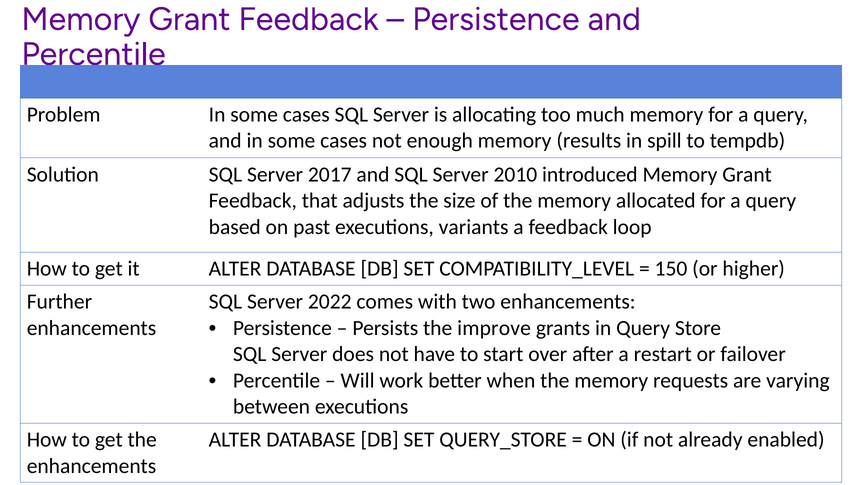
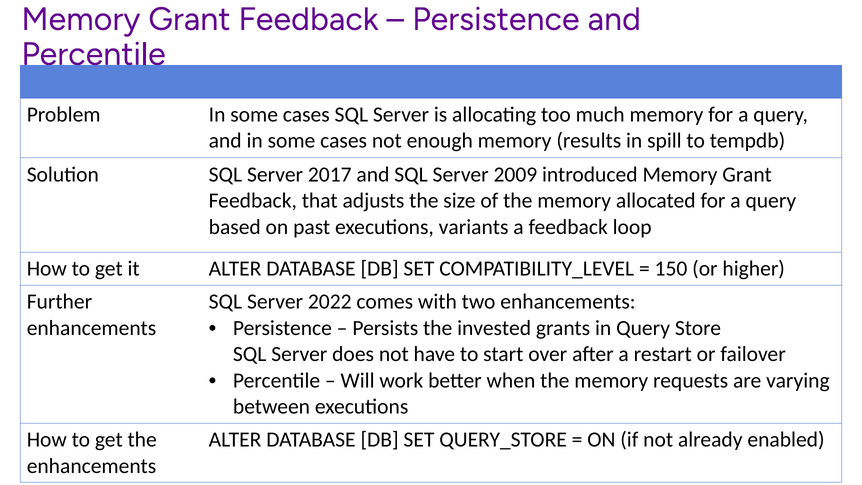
2010: 2010 -> 2009
improve: improve -> invested
